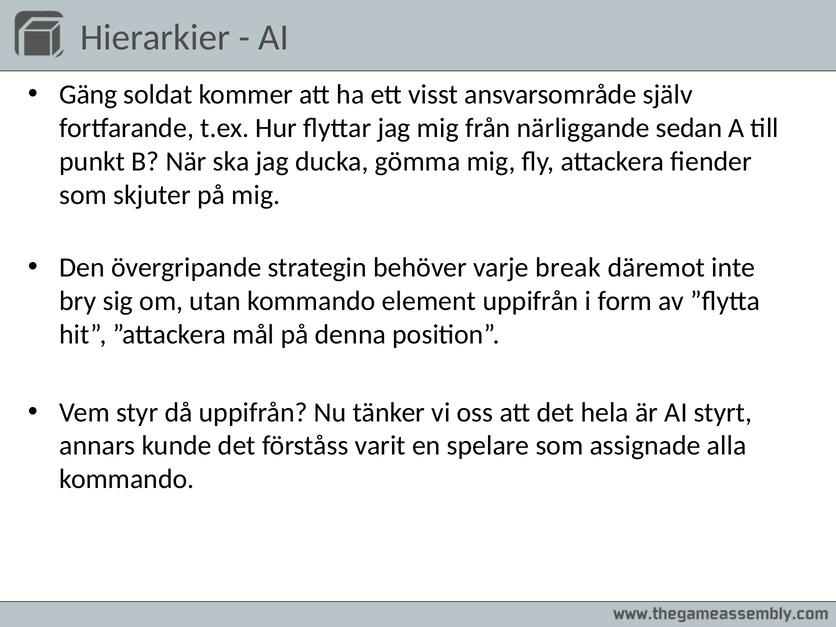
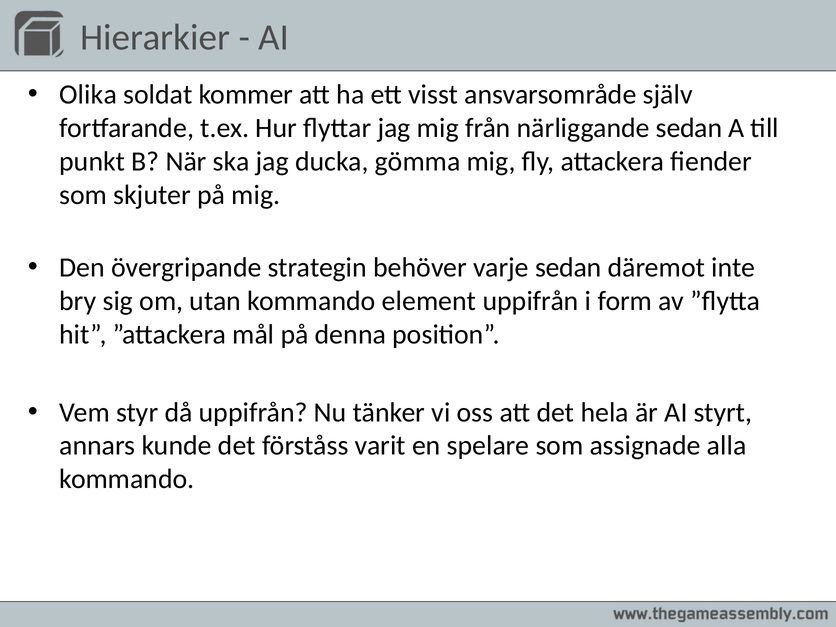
Gäng: Gäng -> Olika
varje break: break -> sedan
